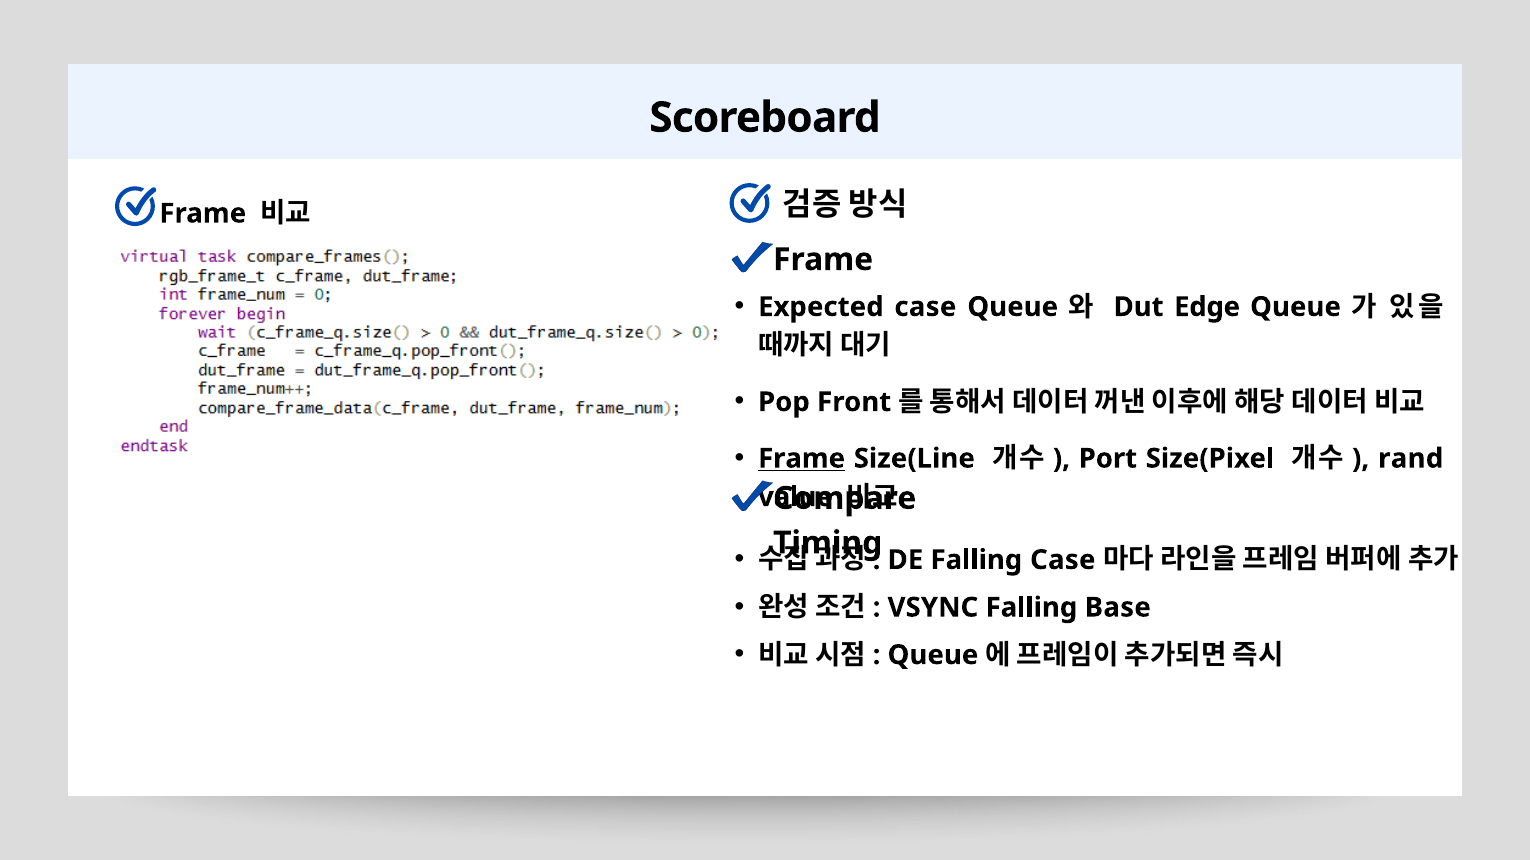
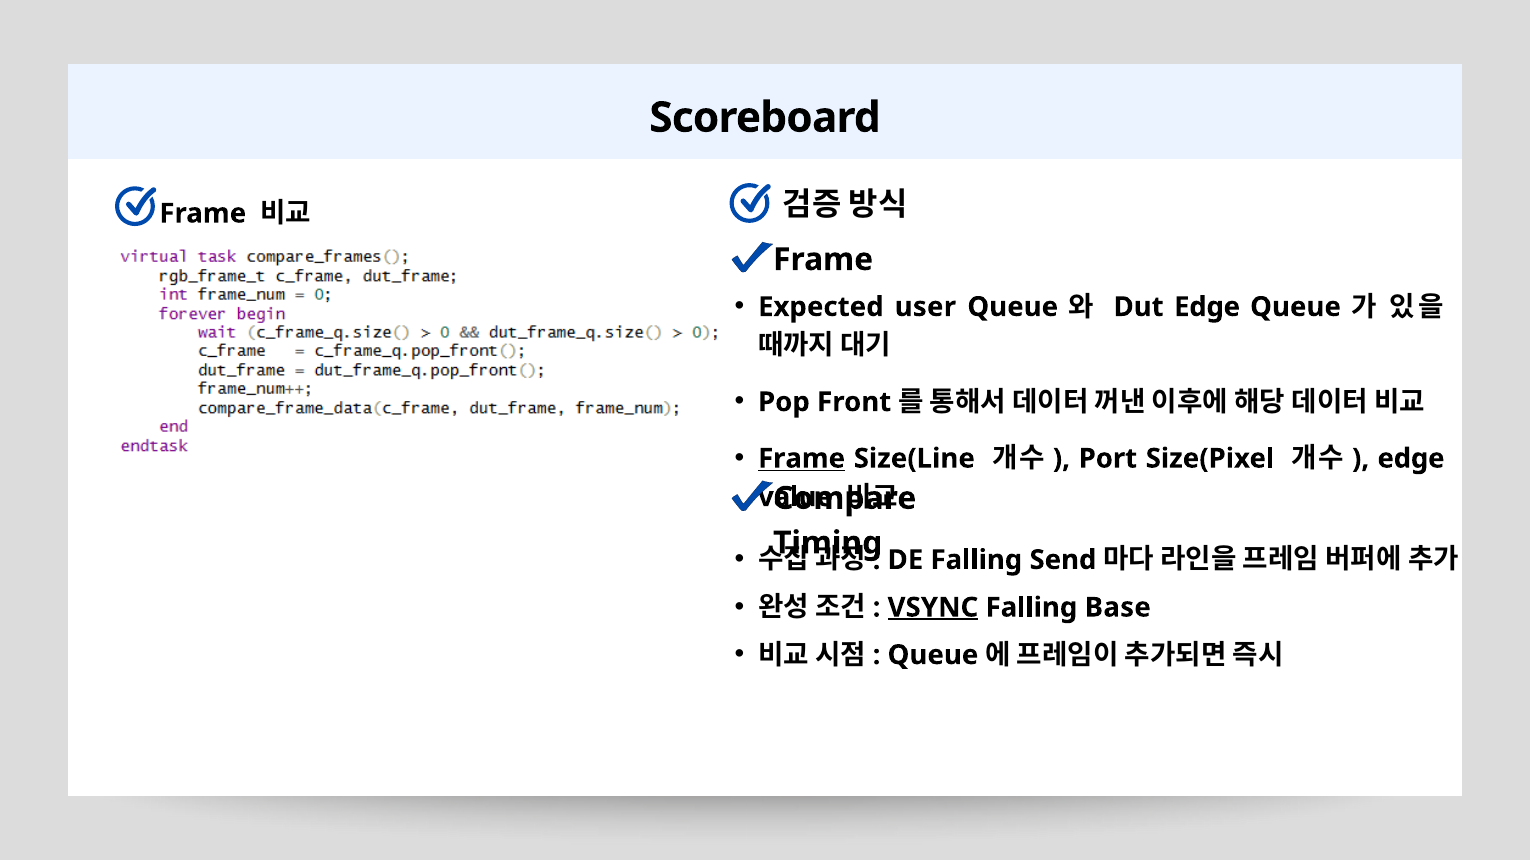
Expected case: case -> user
rand at (1411, 459): rand -> edge
Falling Case: Case -> Send
VSYNC underline: none -> present
